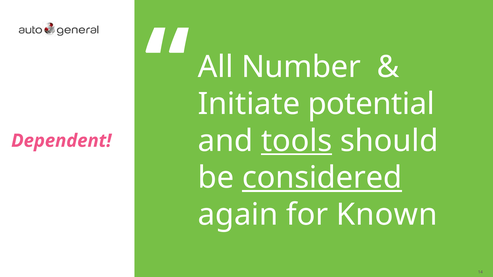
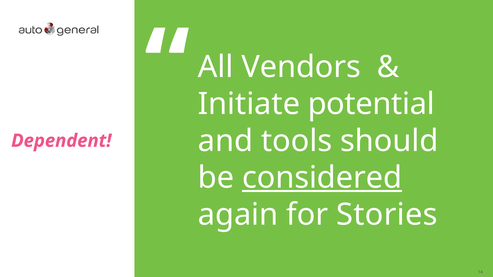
Number: Number -> Vendors
tools underline: present -> none
Known: Known -> Stories
